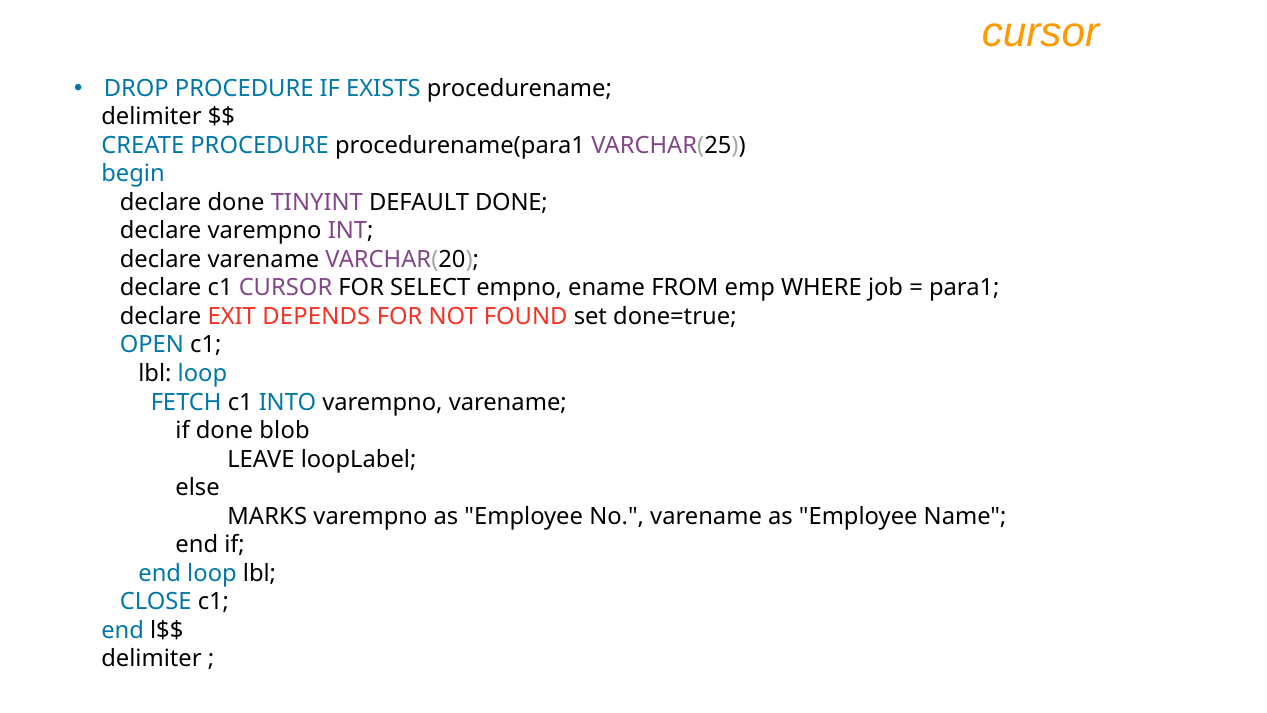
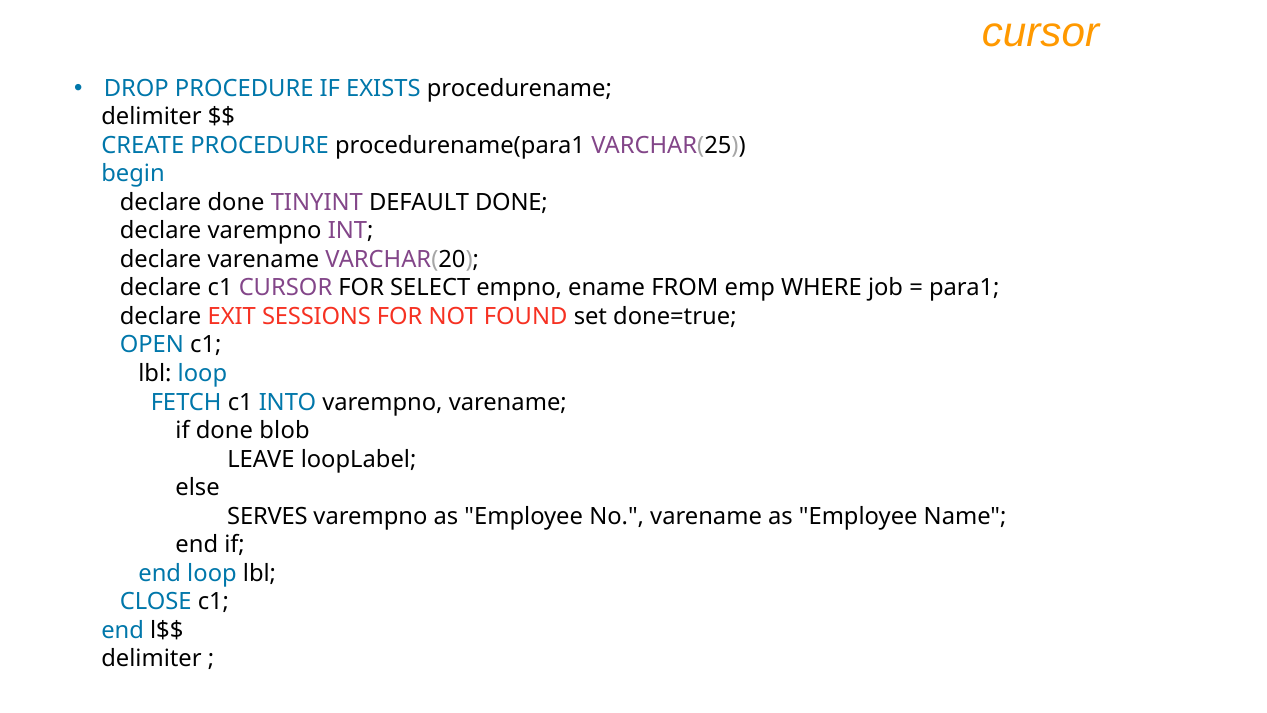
DEPENDS: DEPENDS -> SESSIONS
MARKS: MARKS -> SERVES
